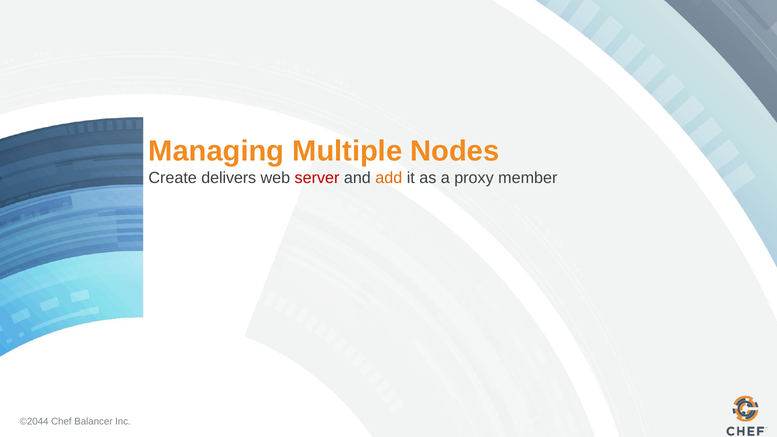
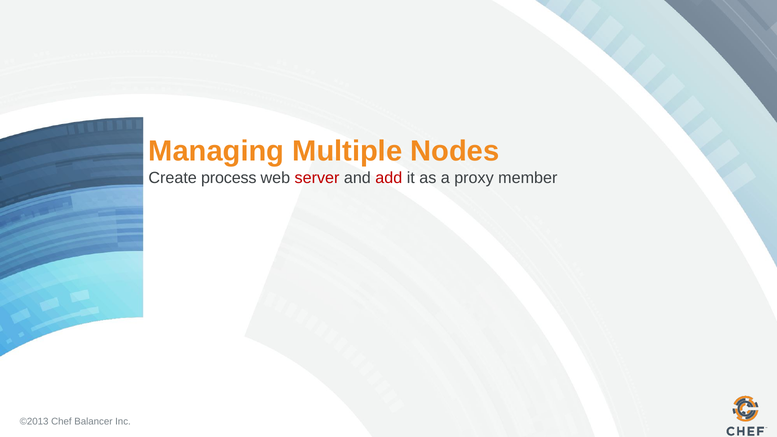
delivers: delivers -> process
add colour: orange -> red
©2044: ©2044 -> ©2013
